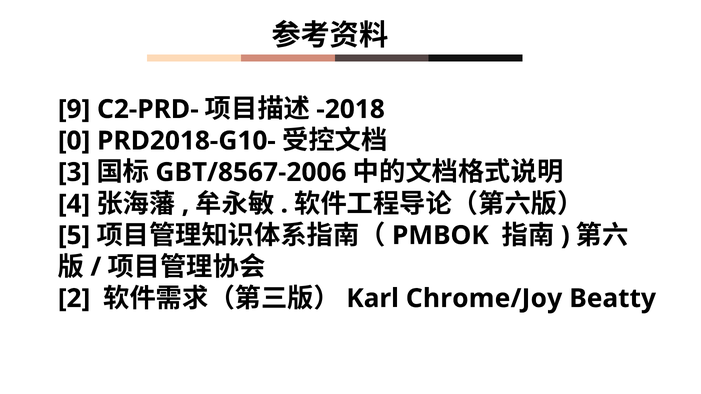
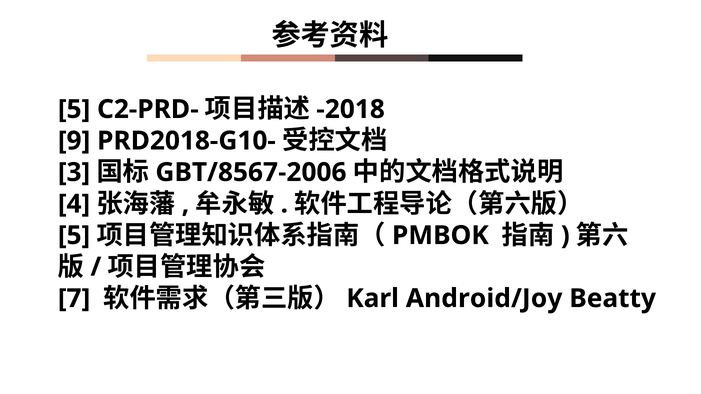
9 at (74, 109): 9 -> 5
0: 0 -> 9
2: 2 -> 7
Chrome/Joy: Chrome/Joy -> Android/Joy
